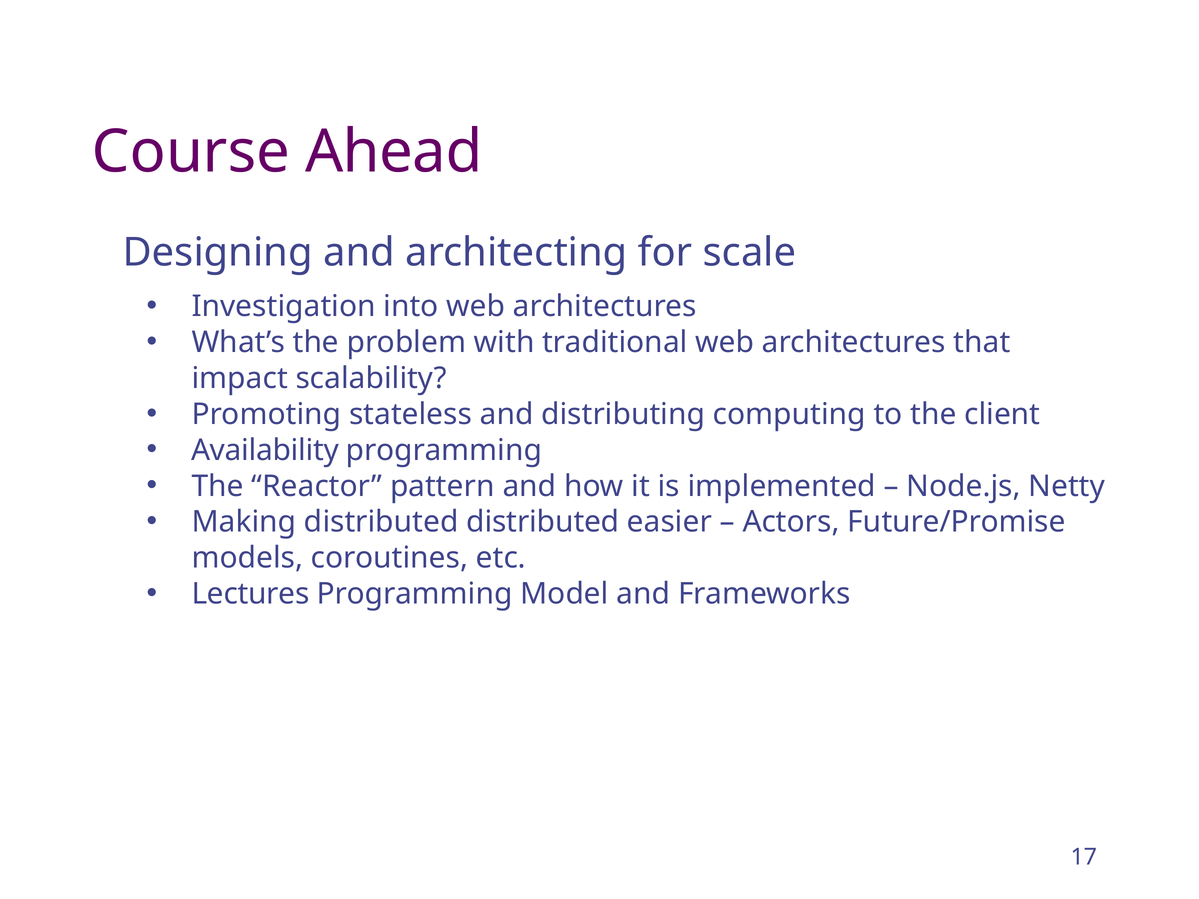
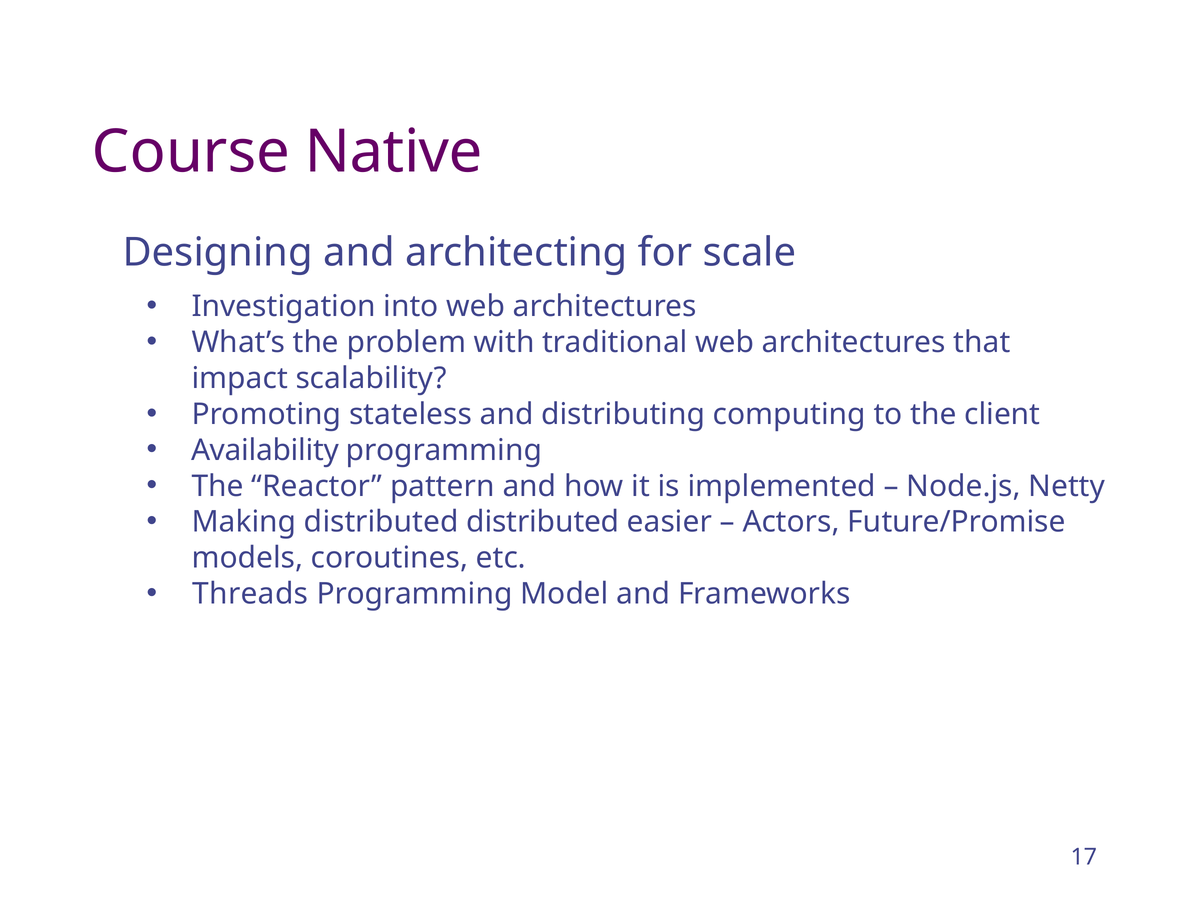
Ahead: Ahead -> Native
Lectures: Lectures -> Threads
